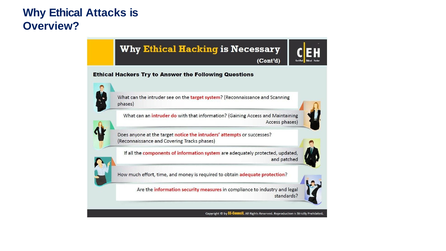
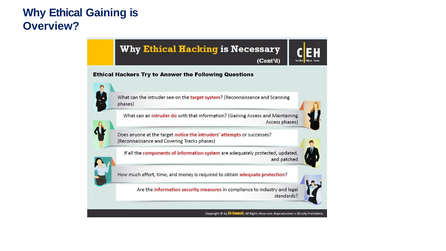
Attacks: Attacks -> Gaining
